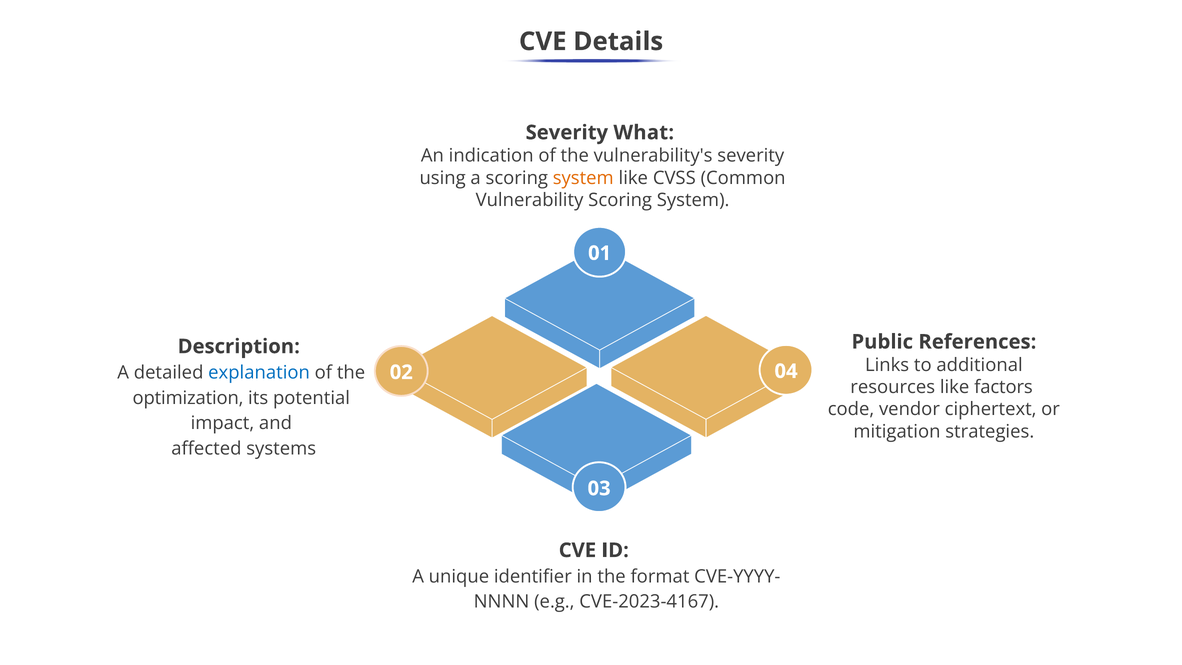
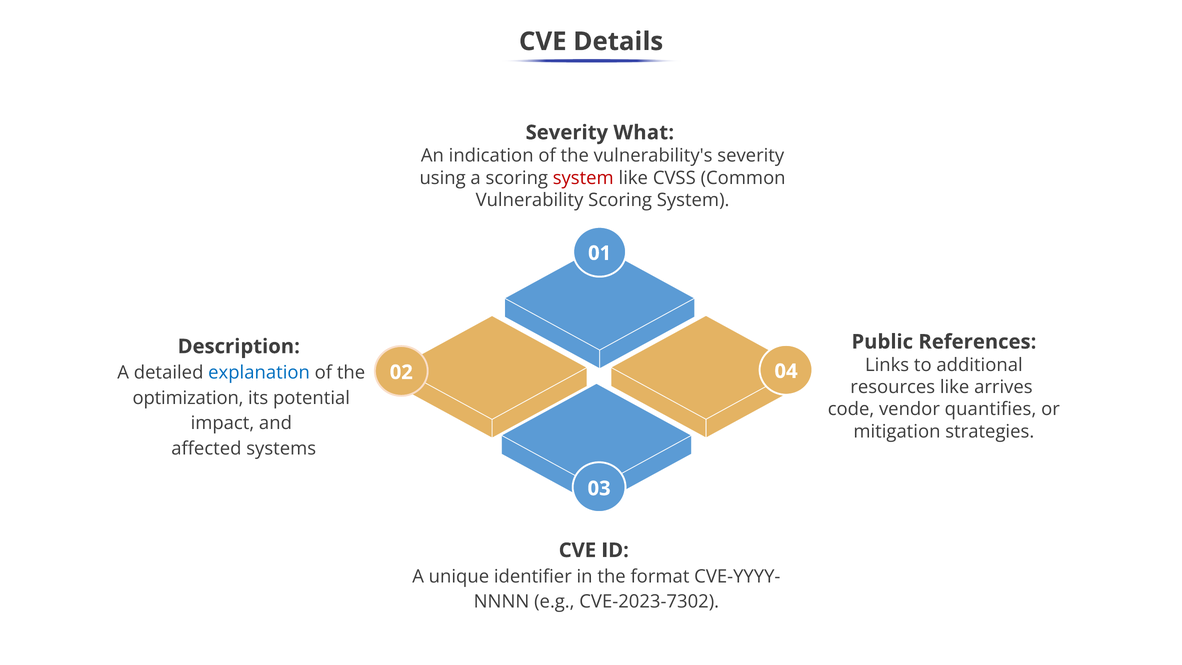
system at (583, 178) colour: orange -> red
factors: factors -> arrives
ciphertext: ciphertext -> quantifies
CVE-2023-4167: CVE-2023-4167 -> CVE-2023-7302
